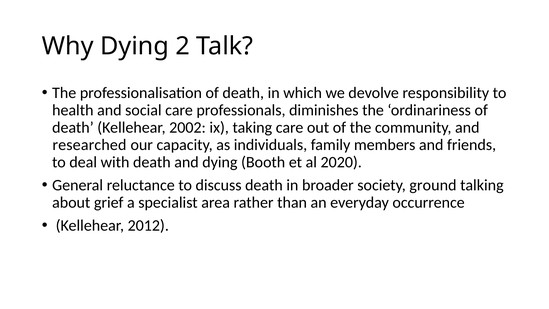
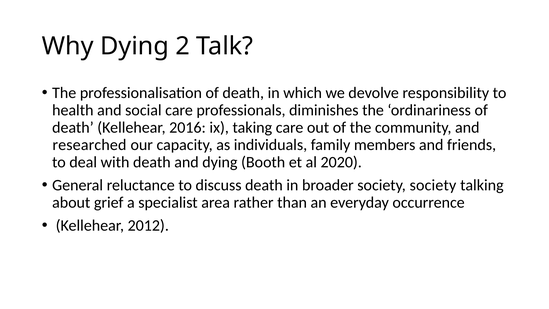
2002: 2002 -> 2016
society ground: ground -> society
